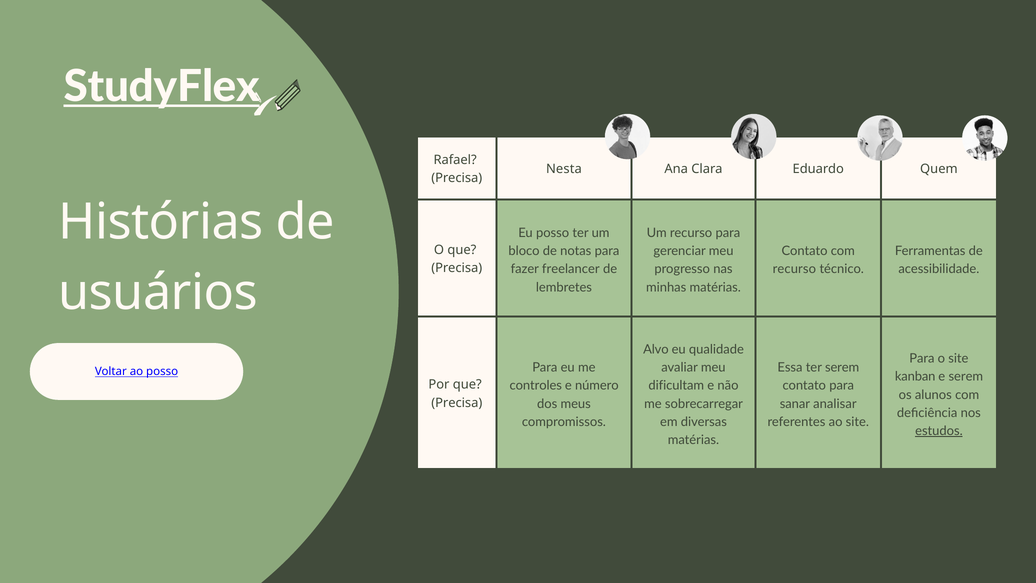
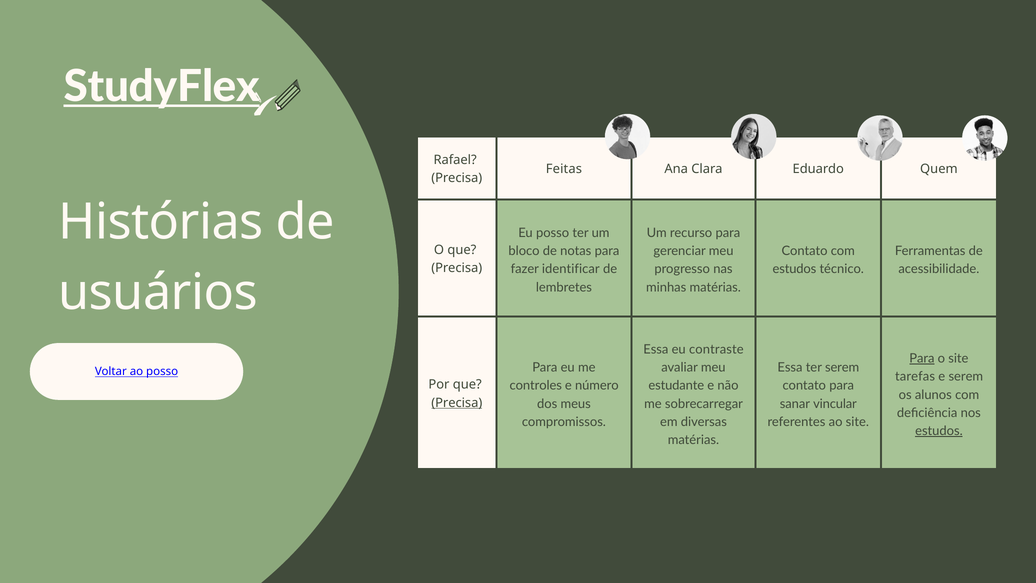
Nesta: Nesta -> Feitas
freelancer: freelancer -> identificar
recurso at (794, 269): recurso -> estudos
Alvo at (656, 349): Alvo -> Essa
qualidade: qualidade -> contraste
Para at (922, 358) underline: none -> present
kanban: kanban -> tarefas
dificultam: dificultam -> estudante
analisar: analisar -> vincular
Precisa at (457, 403) underline: none -> present
